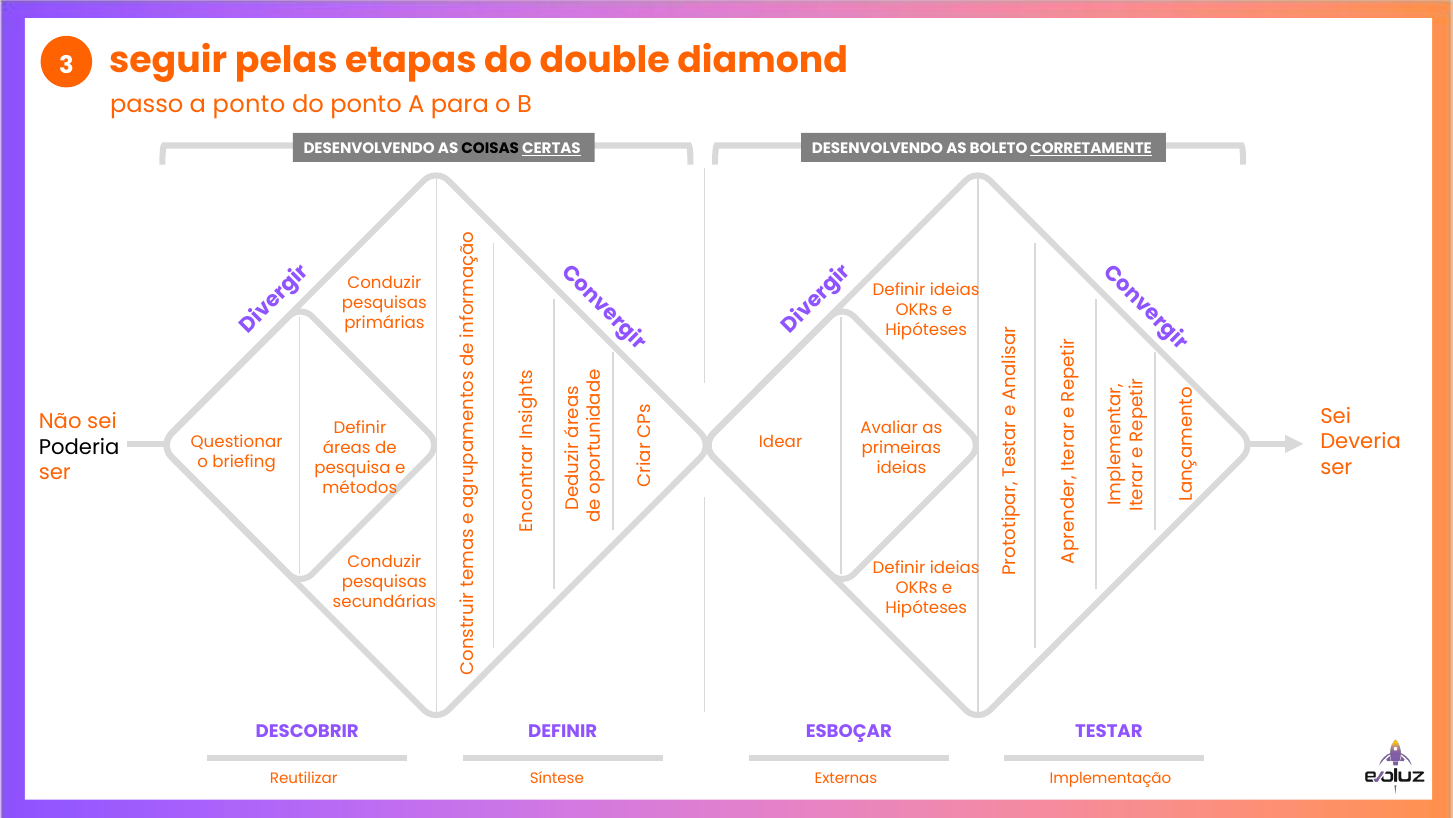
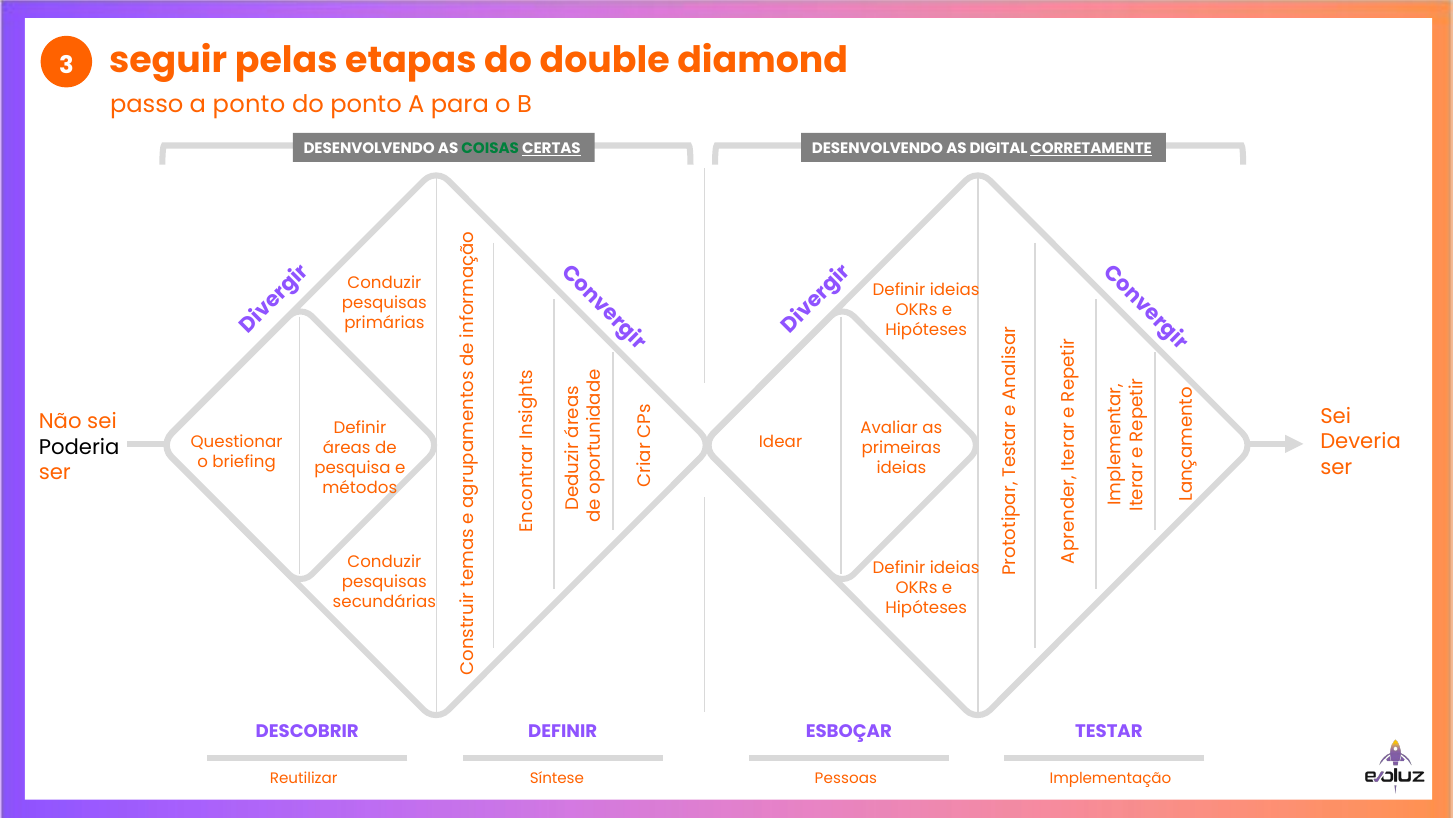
COISAS colour: black -> green
BOLETO: BOLETO -> DIGITAL
Externas: Externas -> Pessoas
